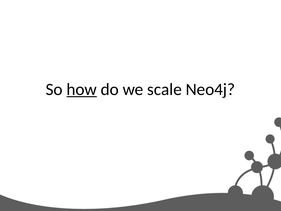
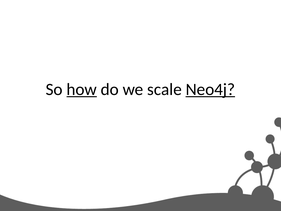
Neo4j underline: none -> present
